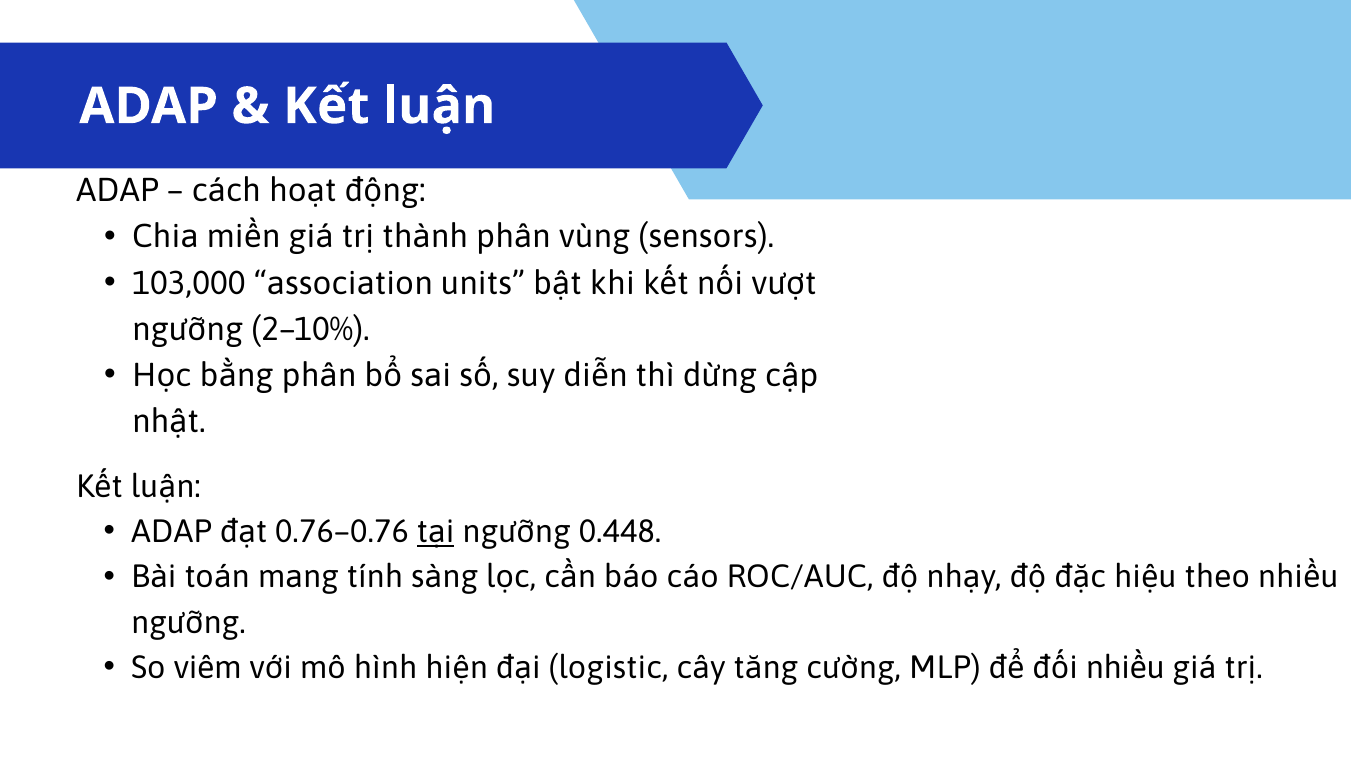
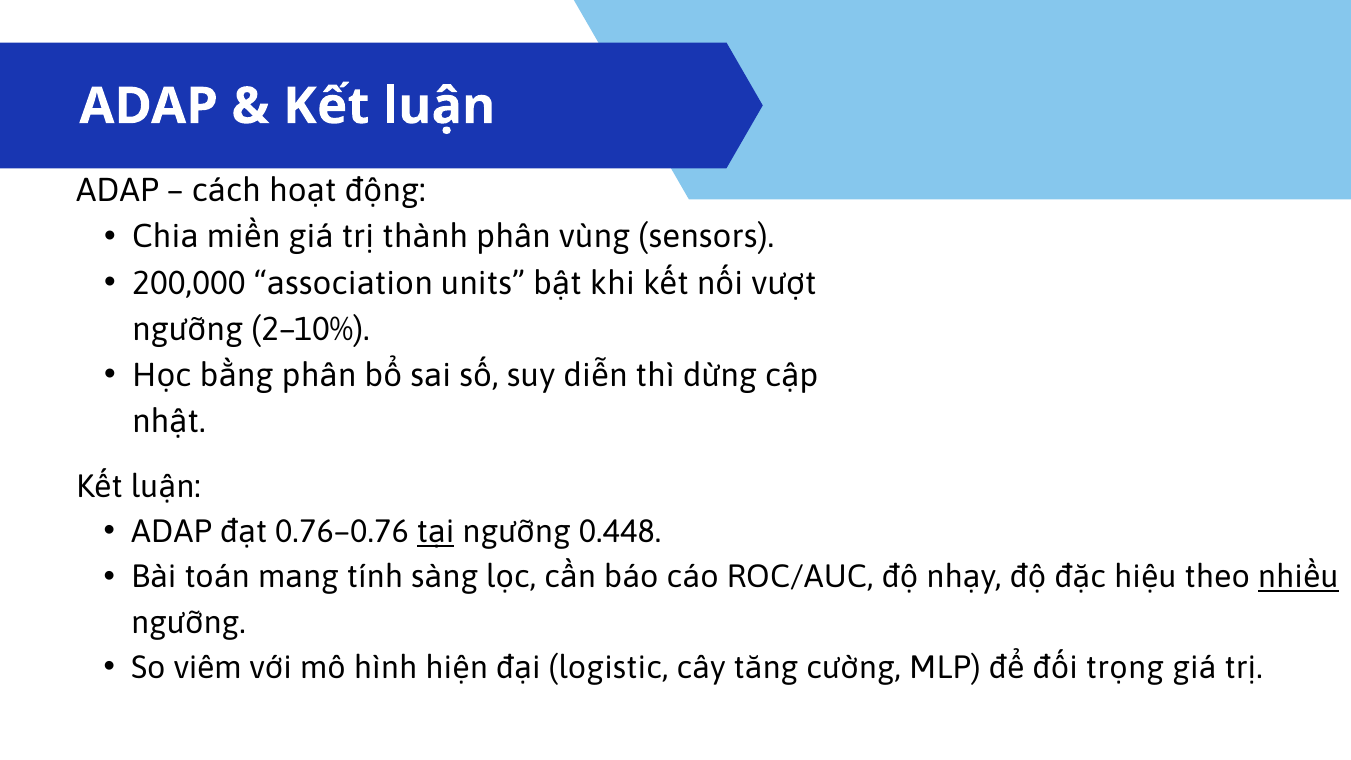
103,000: 103,000 -> 200,000
nhiều at (1298, 577) underline: none -> present
đối nhiều: nhiều -> trọng
